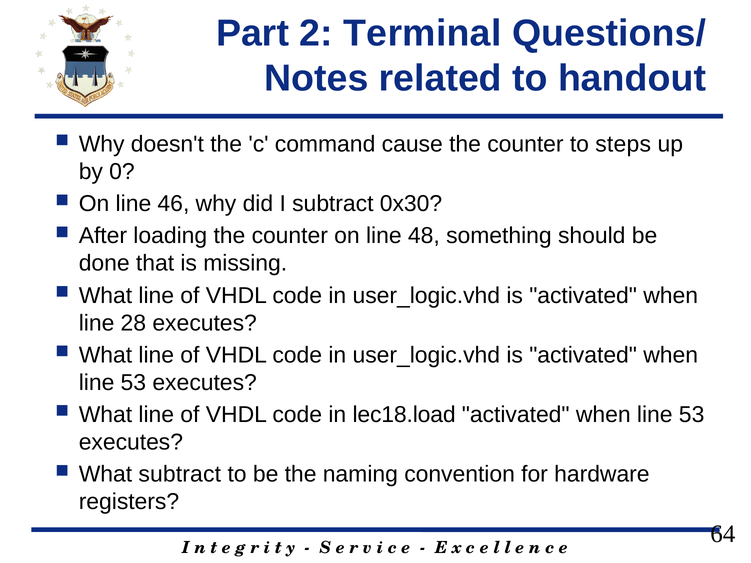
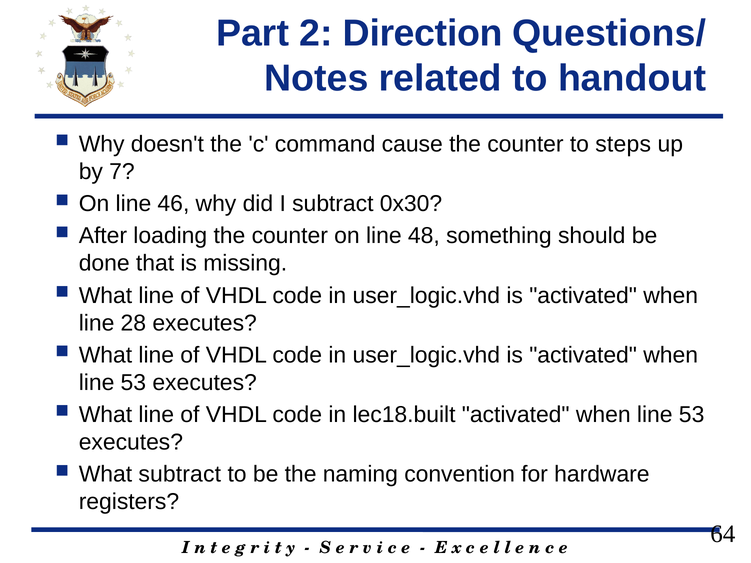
Terminal: Terminal -> Direction
0: 0 -> 7
lec18.load: lec18.load -> lec18.built
